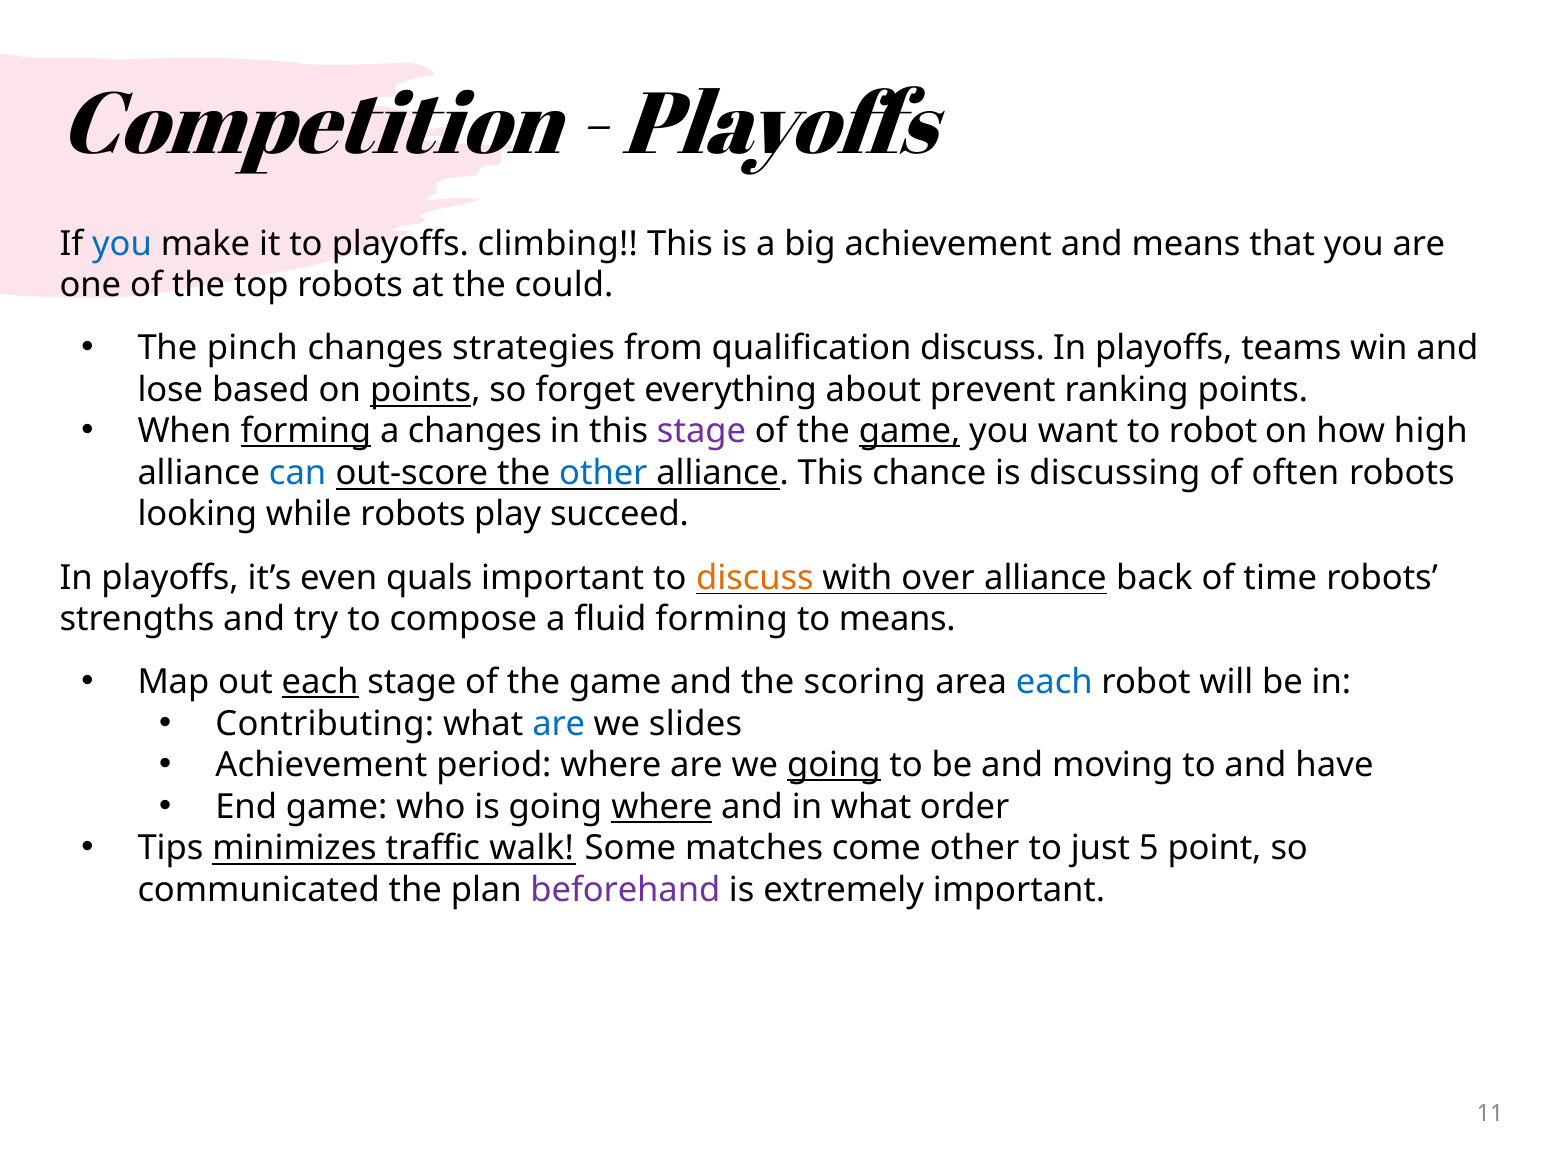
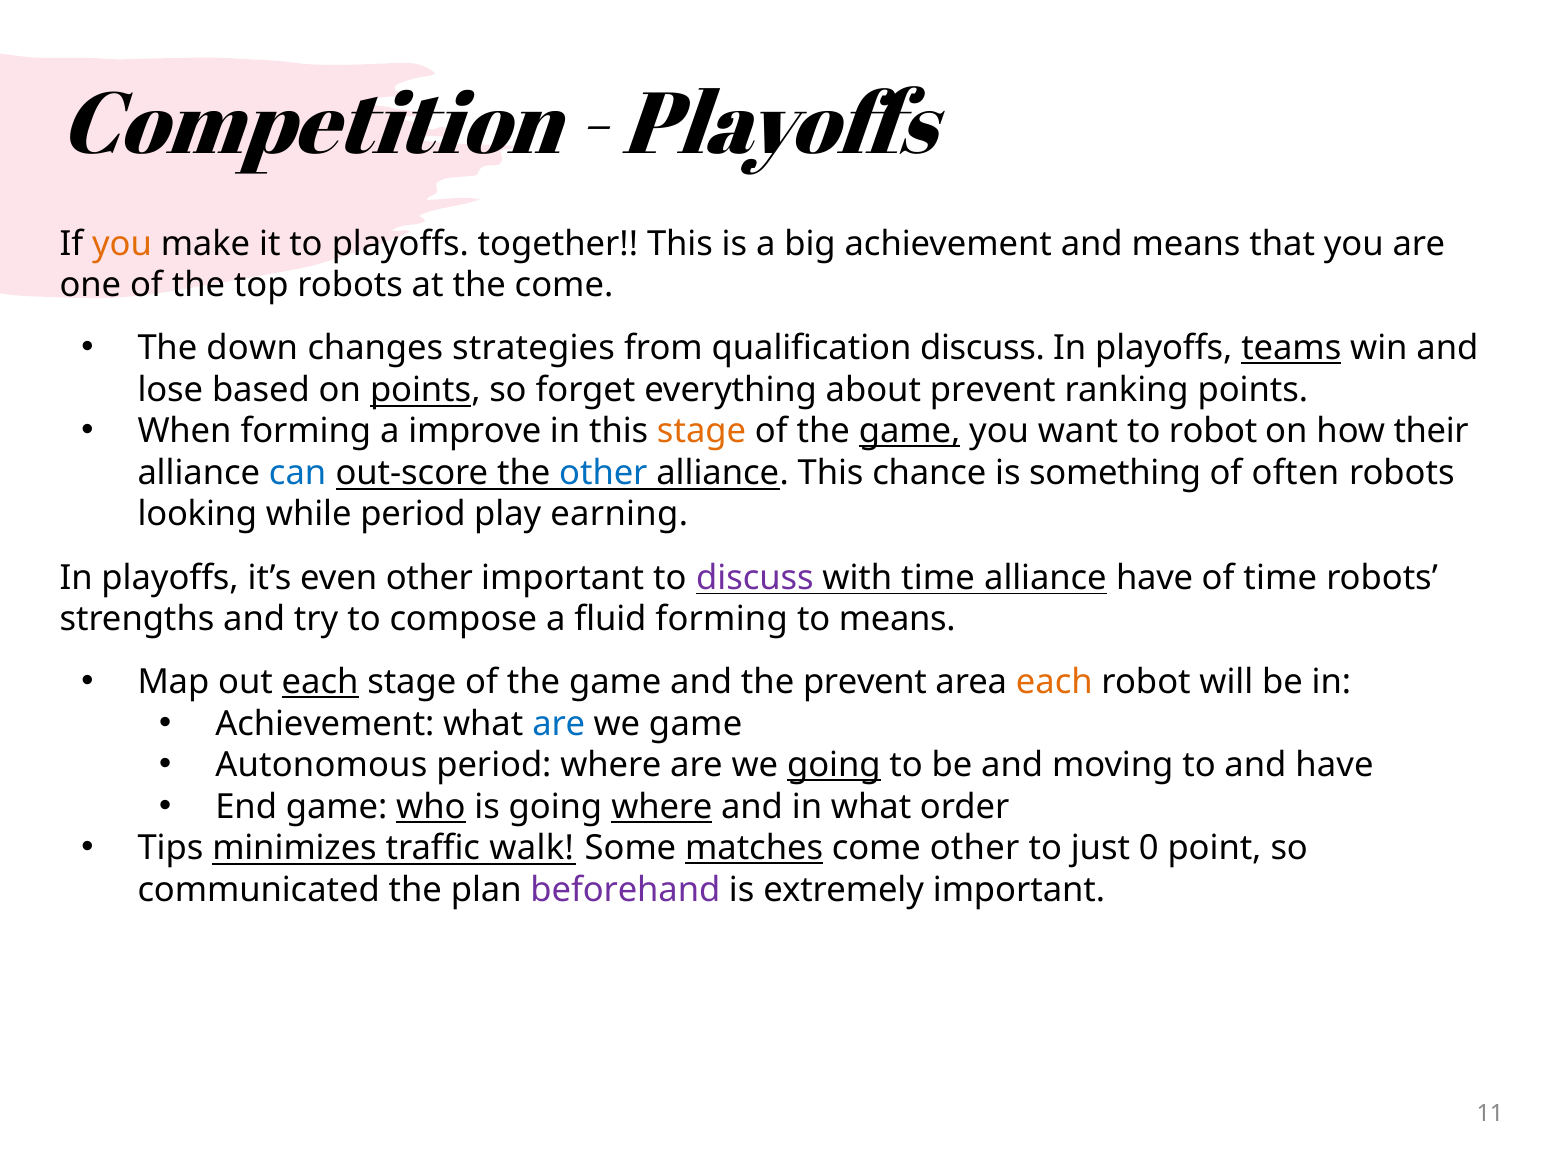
you at (122, 244) colour: blue -> orange
climbing: climbing -> together
the could: could -> come
pinch: pinch -> down
teams underline: none -> present
forming at (306, 431) underline: present -> none
a changes: changes -> improve
stage at (702, 431) colour: purple -> orange
high: high -> their
discussing: discussing -> something
while robots: robots -> period
succeed: succeed -> earning
even quals: quals -> other
discuss at (755, 577) colour: orange -> purple
with over: over -> time
alliance back: back -> have
the scoring: scoring -> prevent
each at (1054, 682) colour: blue -> orange
Contributing at (325, 724): Contributing -> Achievement
we slides: slides -> game
Achievement at (321, 765): Achievement -> Autonomous
who underline: none -> present
matches underline: none -> present
5: 5 -> 0
